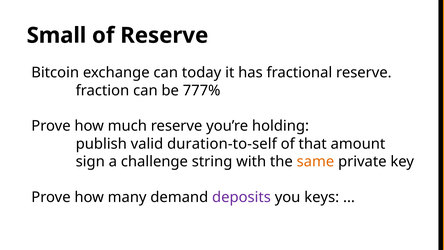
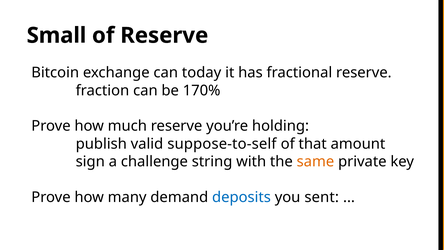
777%: 777% -> 170%
duration-to-self: duration-to-self -> suppose-to-self
deposits colour: purple -> blue
keys: keys -> sent
